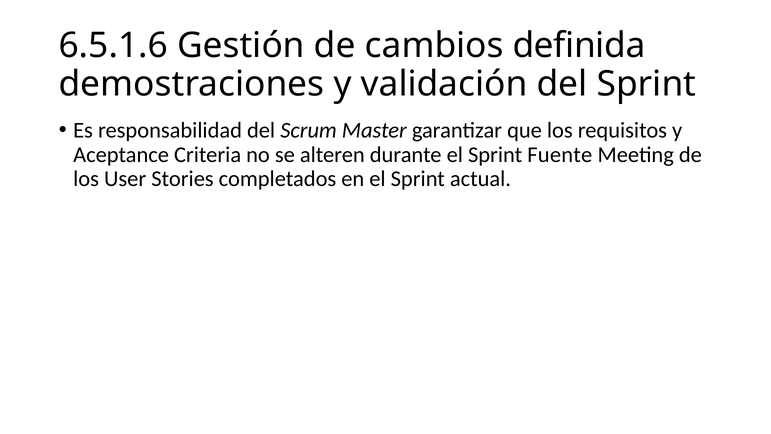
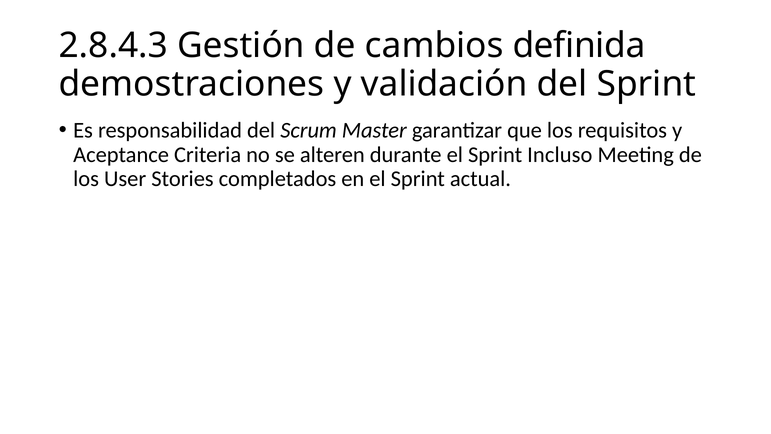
6.5.1.6: 6.5.1.6 -> 2.8.4.3
Fuente: Fuente -> Incluso
